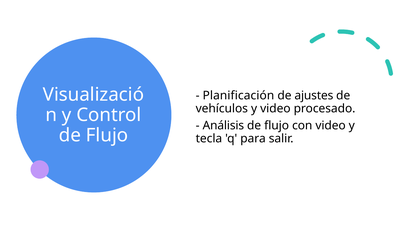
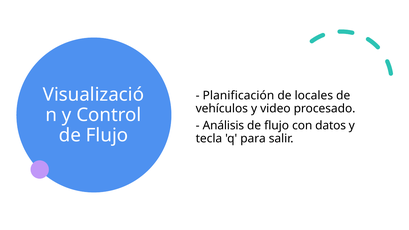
ajustes: ajustes -> locales
con video: video -> datos
